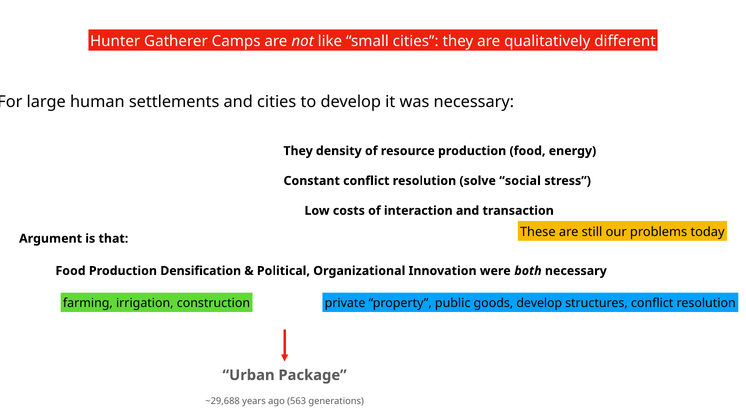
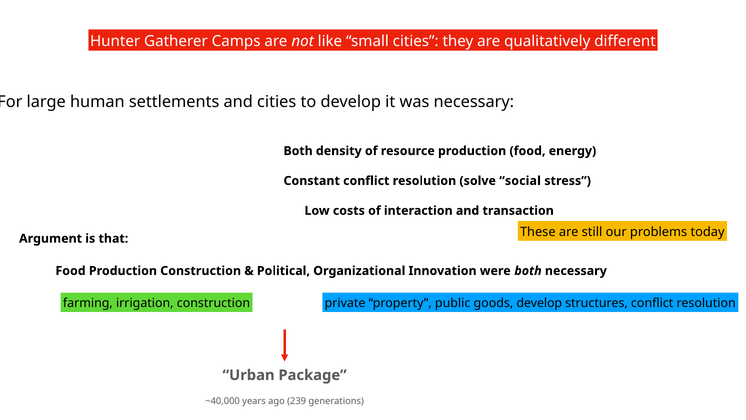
They at (298, 151): They -> Both
Production Densification: Densification -> Construction
~29,688: ~29,688 -> ~40,000
563: 563 -> 239
